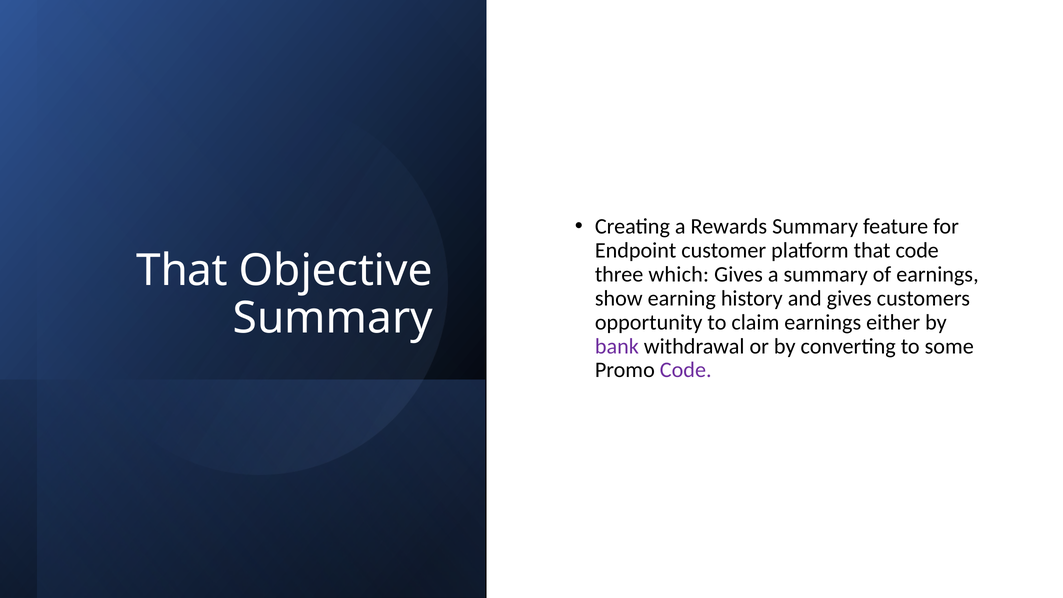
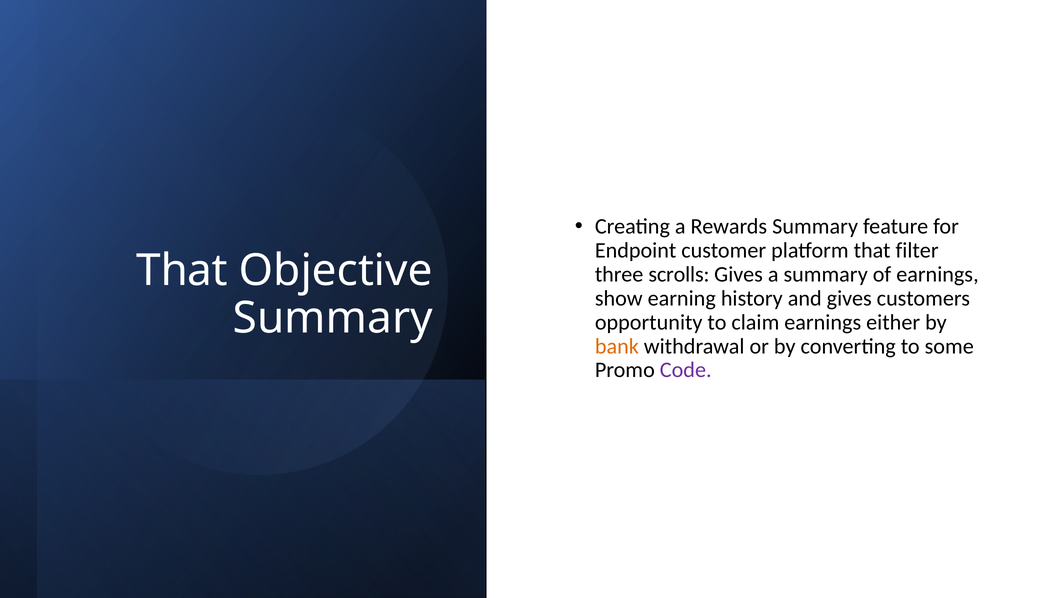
that code: code -> filter
which: which -> scrolls
bank colour: purple -> orange
